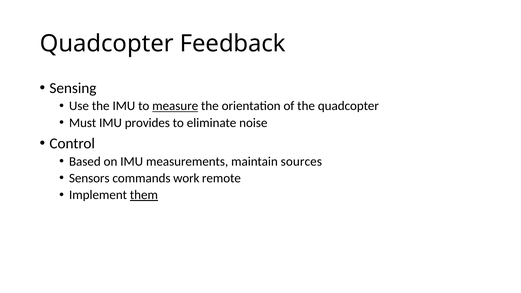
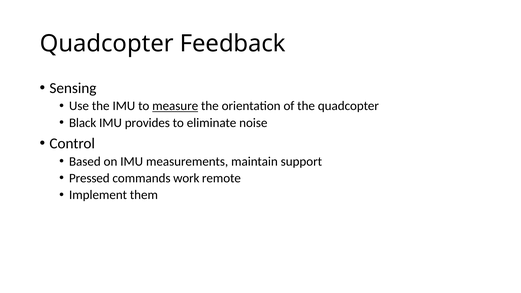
Must: Must -> Black
sources: sources -> support
Sensors: Sensors -> Pressed
them underline: present -> none
